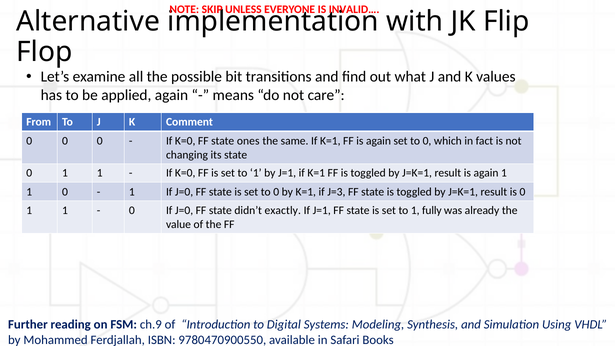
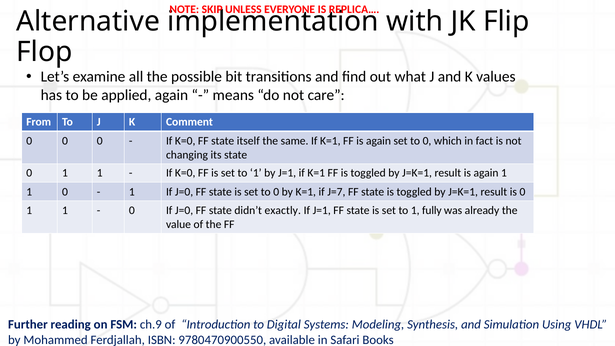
INVALID…: INVALID… -> REPLICA…
ones: ones -> itself
J=3: J=3 -> J=7
